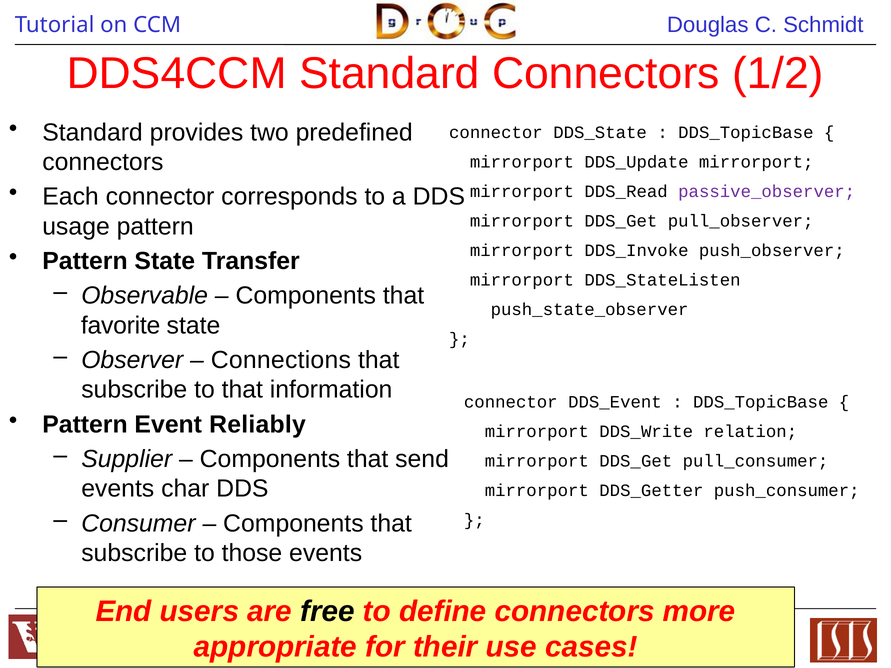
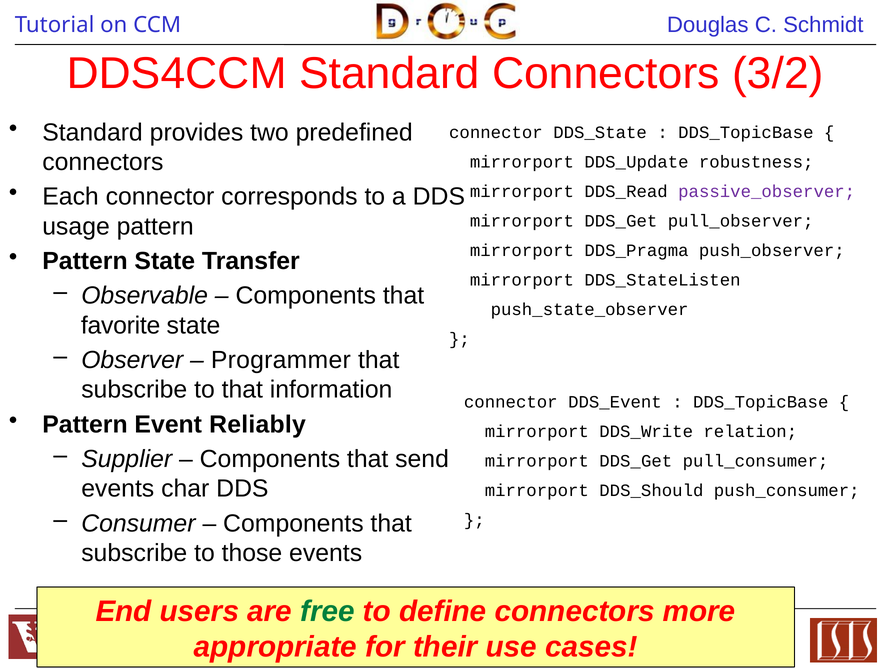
1/2: 1/2 -> 3/2
DDS_Update mirrorport: mirrorport -> robustness
DDS_Invoke: DDS_Invoke -> DDS_Pragma
Connections: Connections -> Programmer
DDS_Getter: DDS_Getter -> DDS_Should
free colour: black -> green
